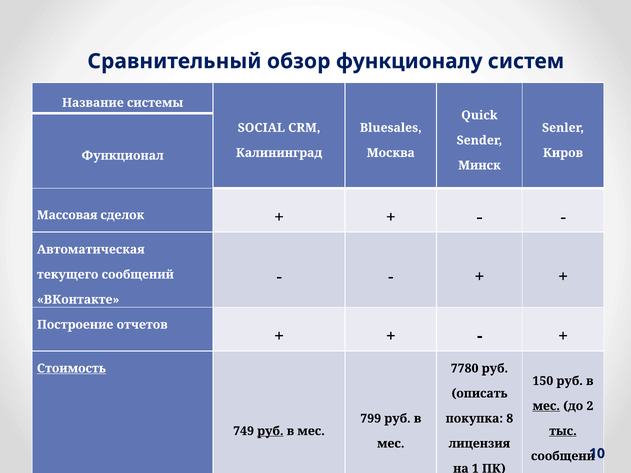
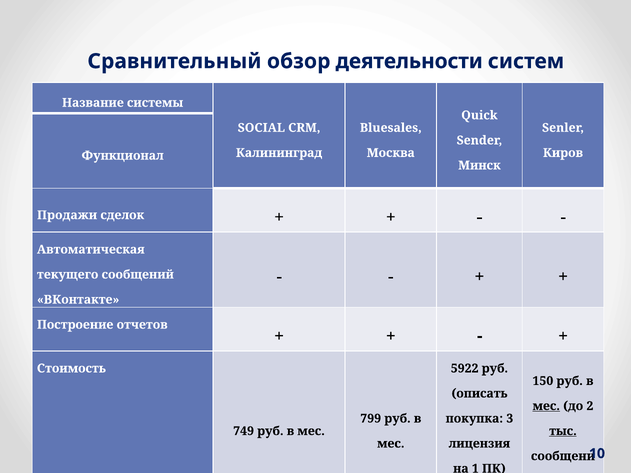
функционалу: функционалу -> деятельности
Массовая: Массовая -> Продажи
Стоимость underline: present -> none
7780: 7780 -> 5922
8: 8 -> 3
руб at (270, 431) underline: present -> none
